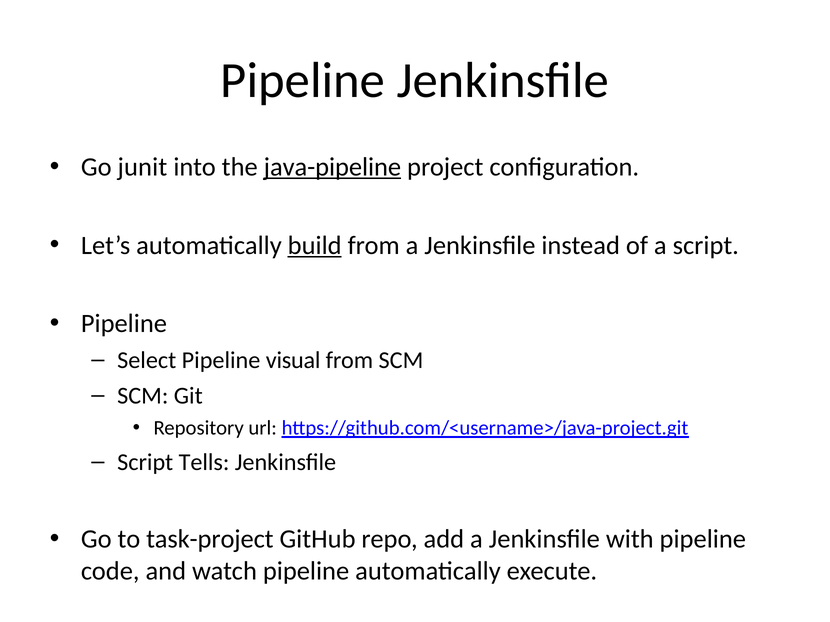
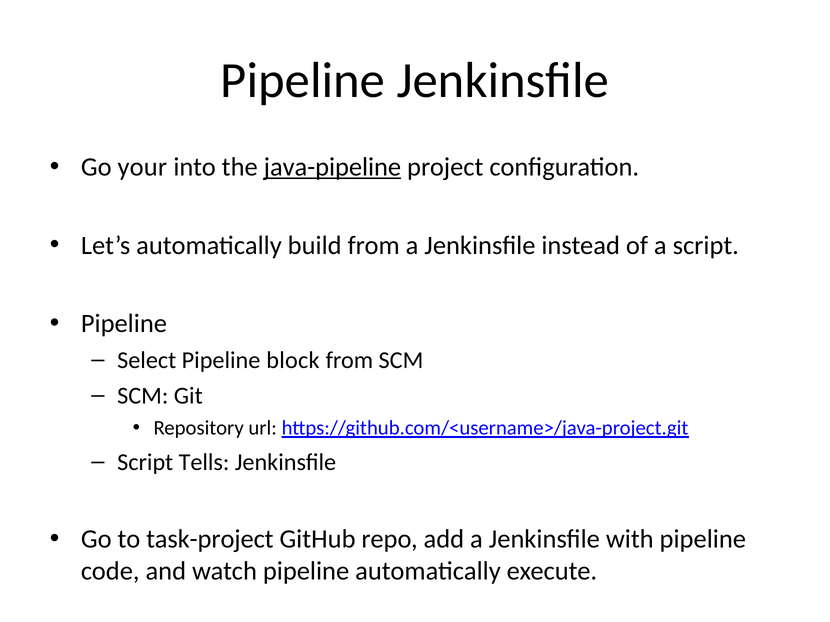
junit: junit -> your
build underline: present -> none
visual: visual -> block
